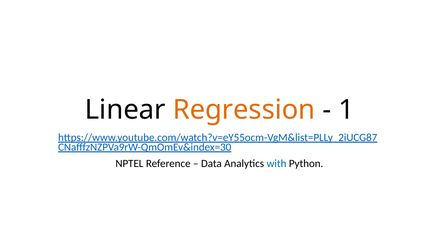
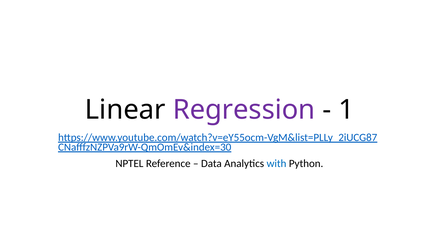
Regression colour: orange -> purple
